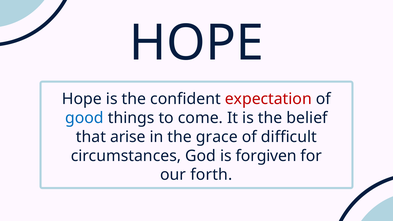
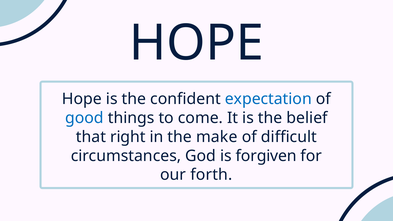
expectation colour: red -> blue
arise: arise -> right
grace: grace -> make
